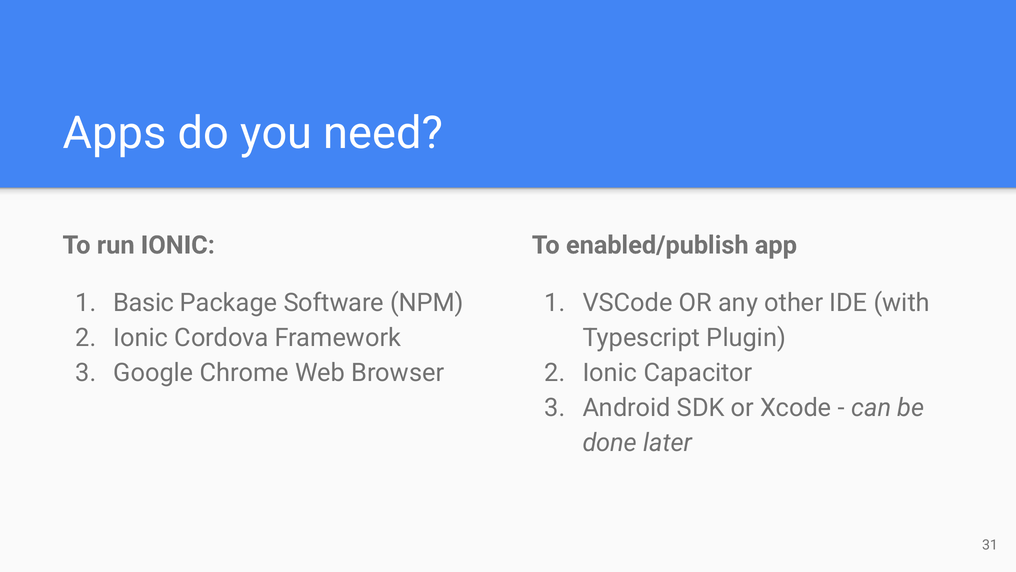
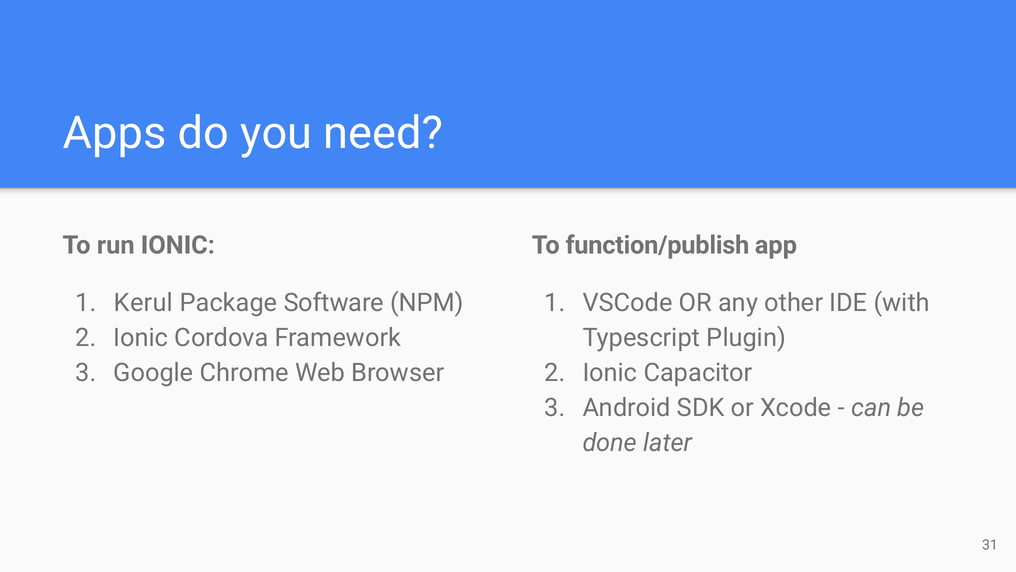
enabled/publish: enabled/publish -> function/publish
Basic: Basic -> Kerul
